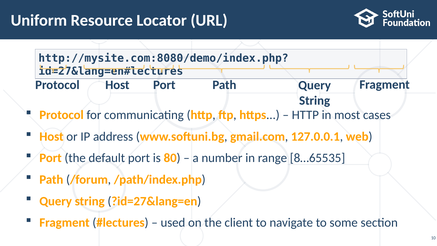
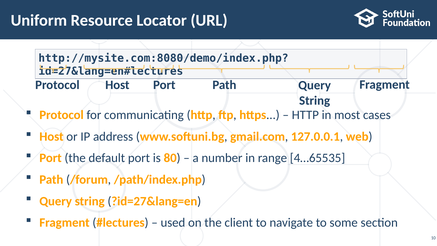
8…65535: 8…65535 -> 4…65535
